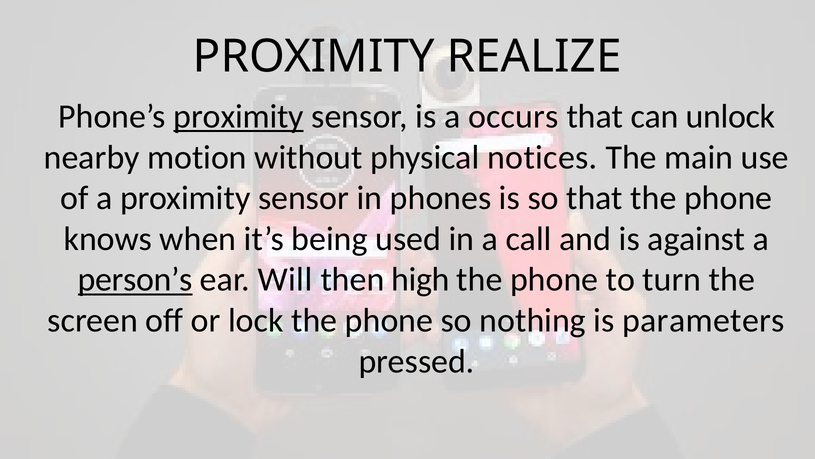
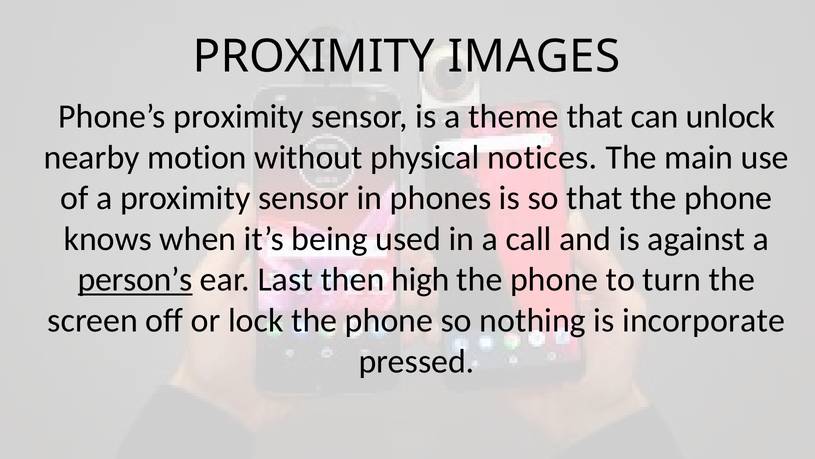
REALIZE: REALIZE -> IMAGES
proximity at (239, 116) underline: present -> none
occurs: occurs -> theme
Will: Will -> Last
parameters: parameters -> incorporate
